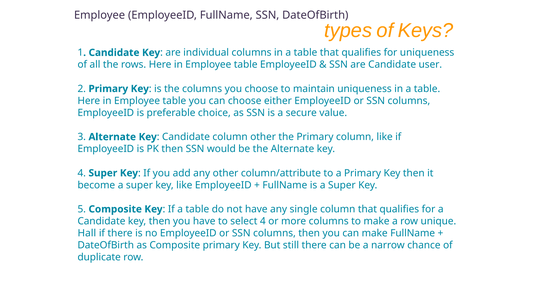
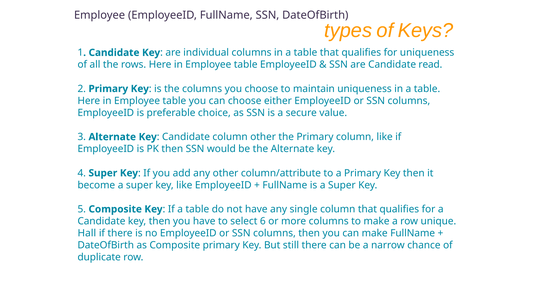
user: user -> read
select 4: 4 -> 6
